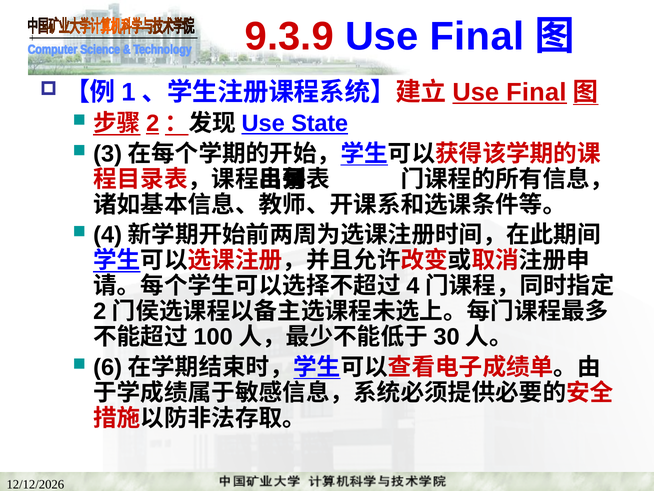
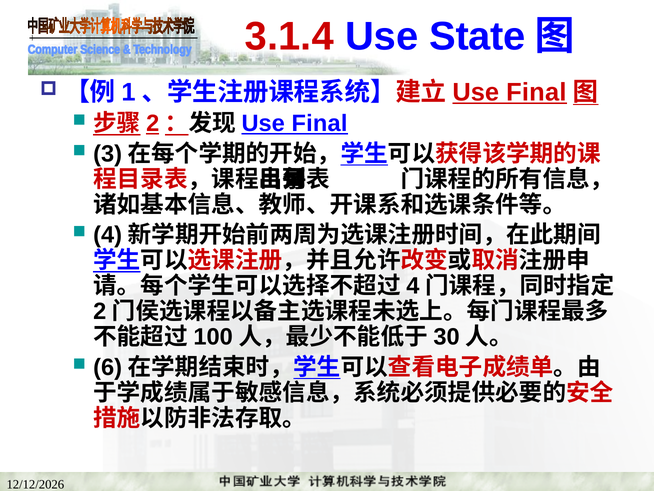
9.3.9: 9.3.9 -> 3.1.4
Final at (477, 37): Final -> State
State at (320, 123): State -> Final
